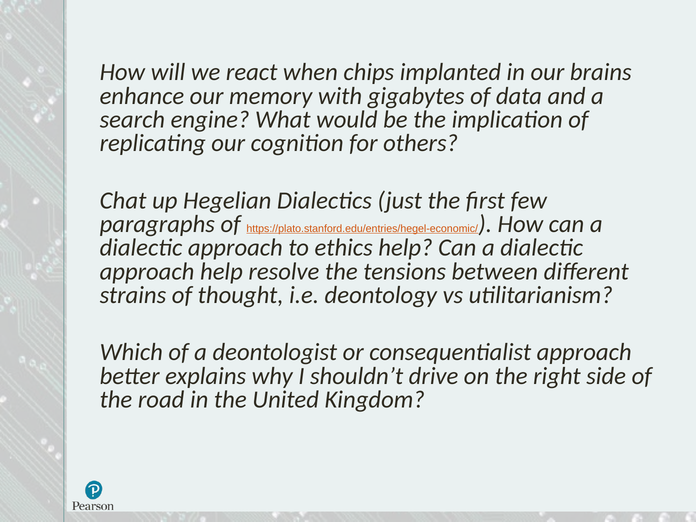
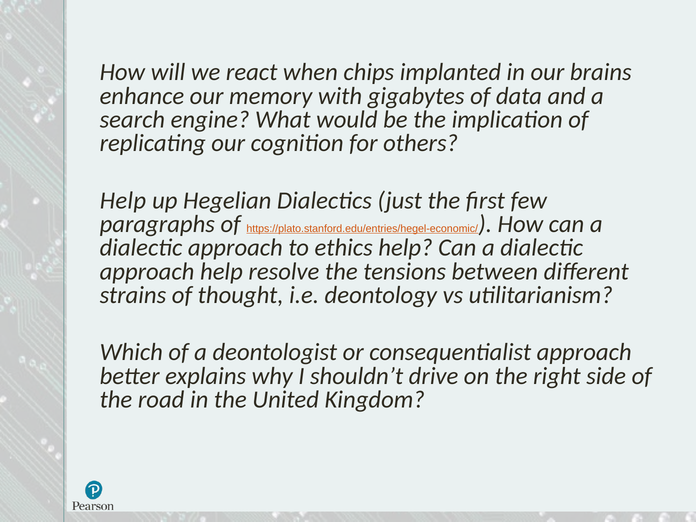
Chat at (123, 200): Chat -> Help
